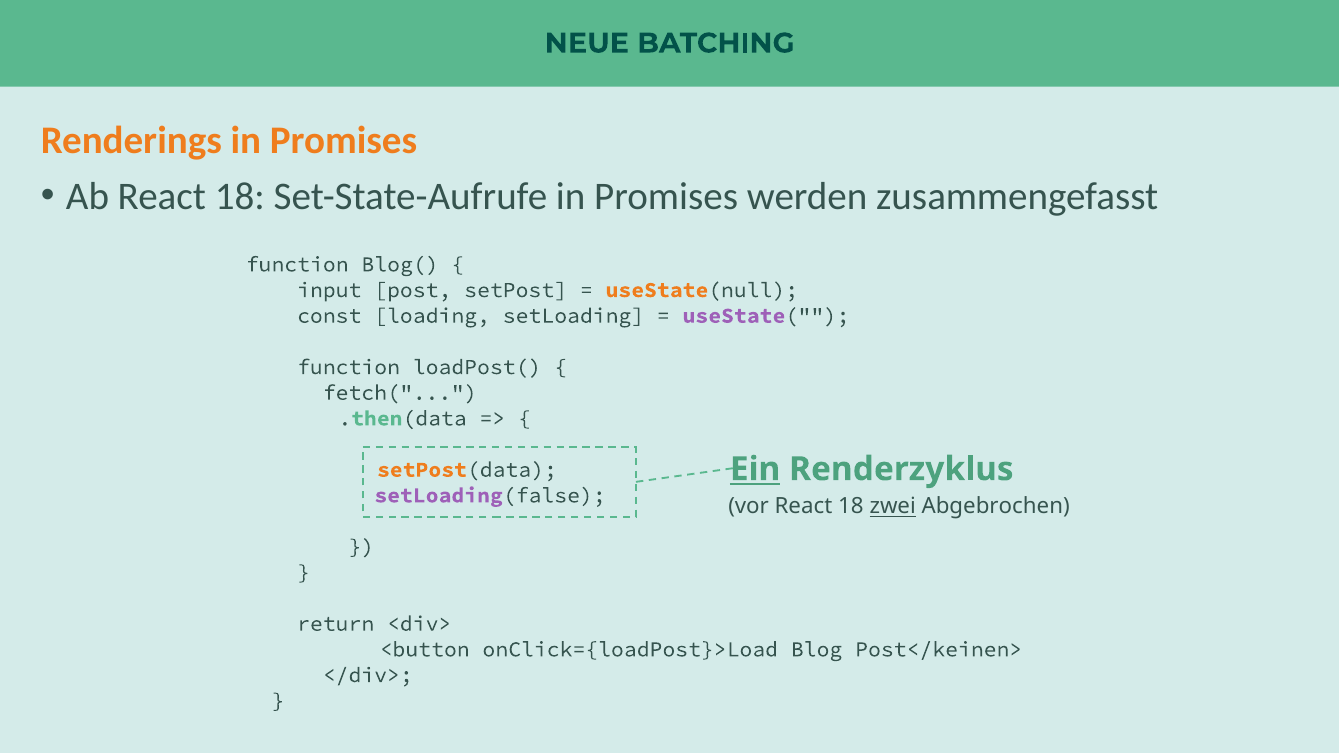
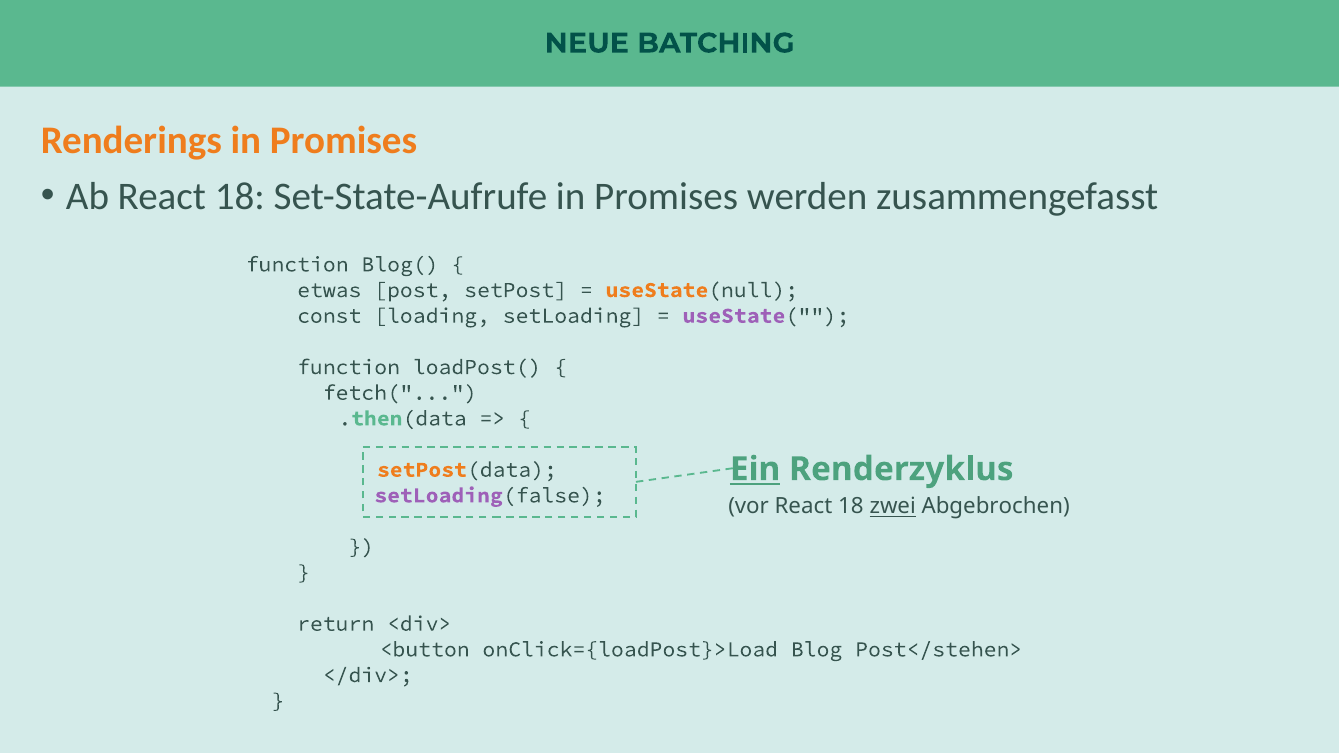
input: input -> etwas
Post</keinen>: Post</keinen> -> Post</stehen>
